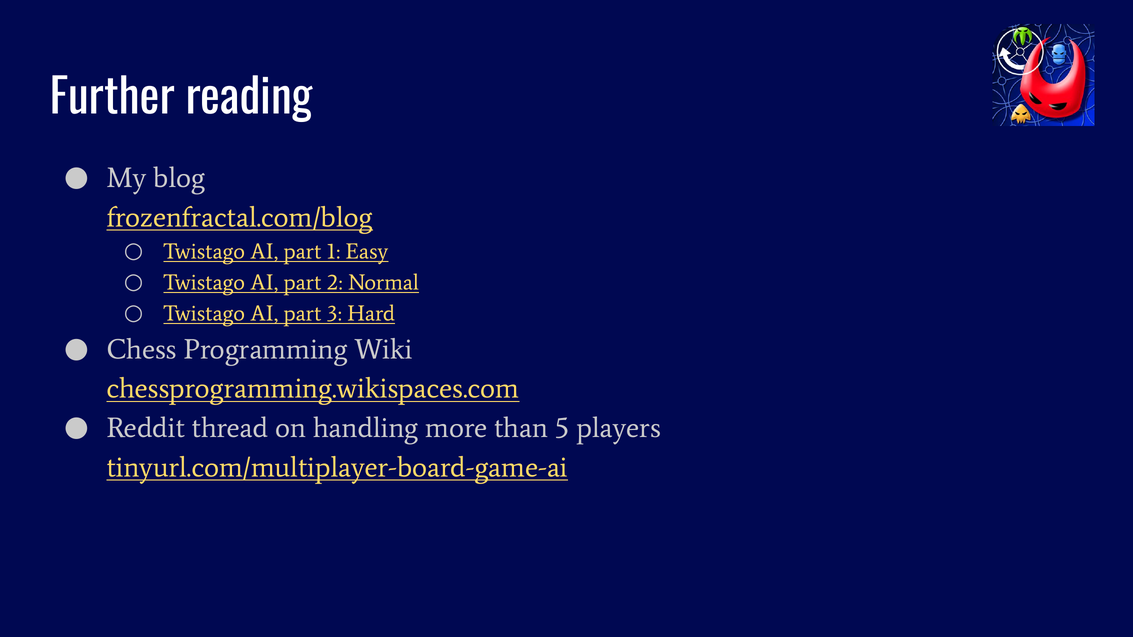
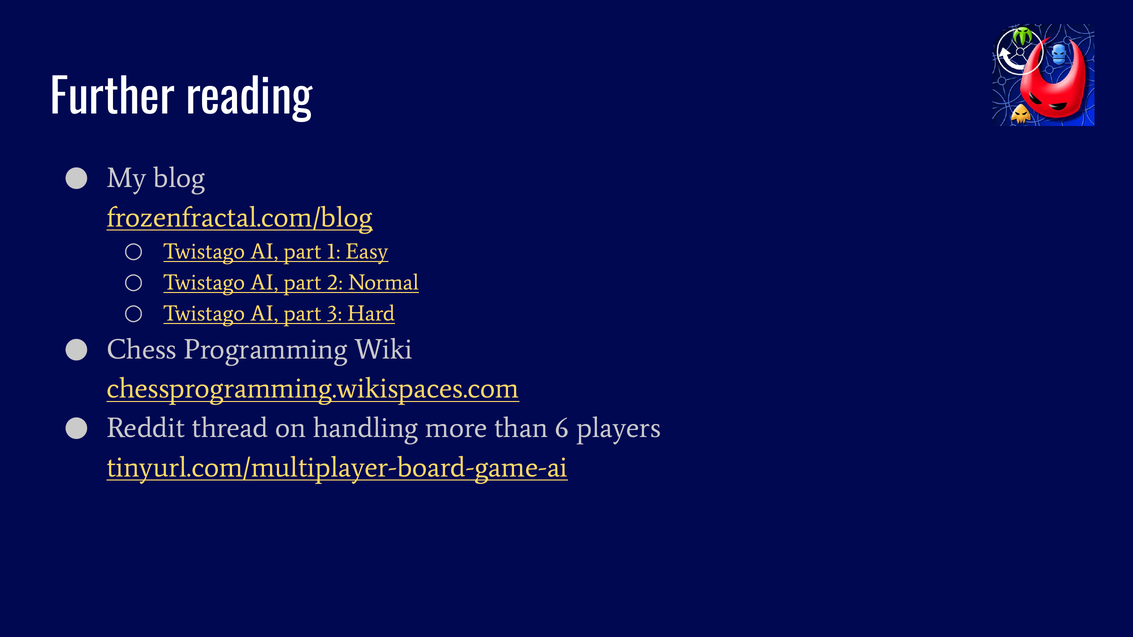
5: 5 -> 6
